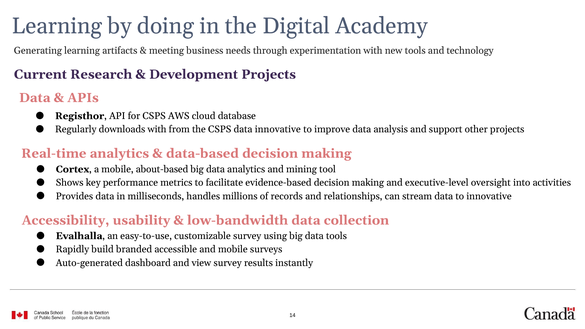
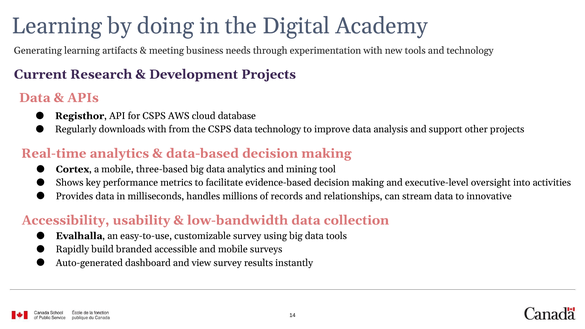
data innovative: innovative -> technology
about-based: about-based -> three-based
